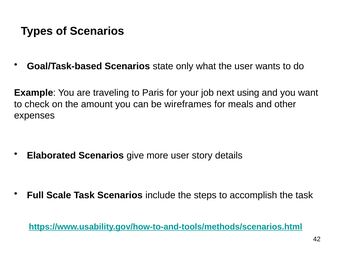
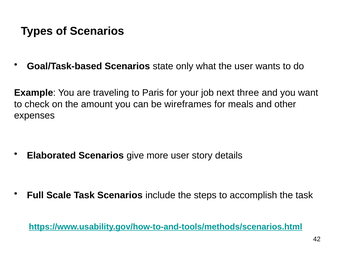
using: using -> three
